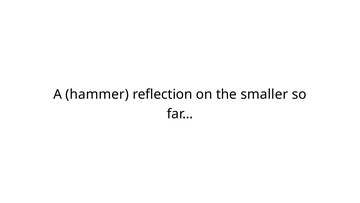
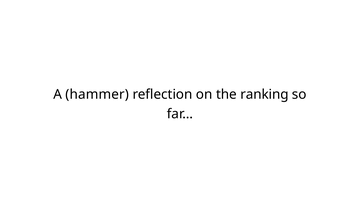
smaller: smaller -> ranking
